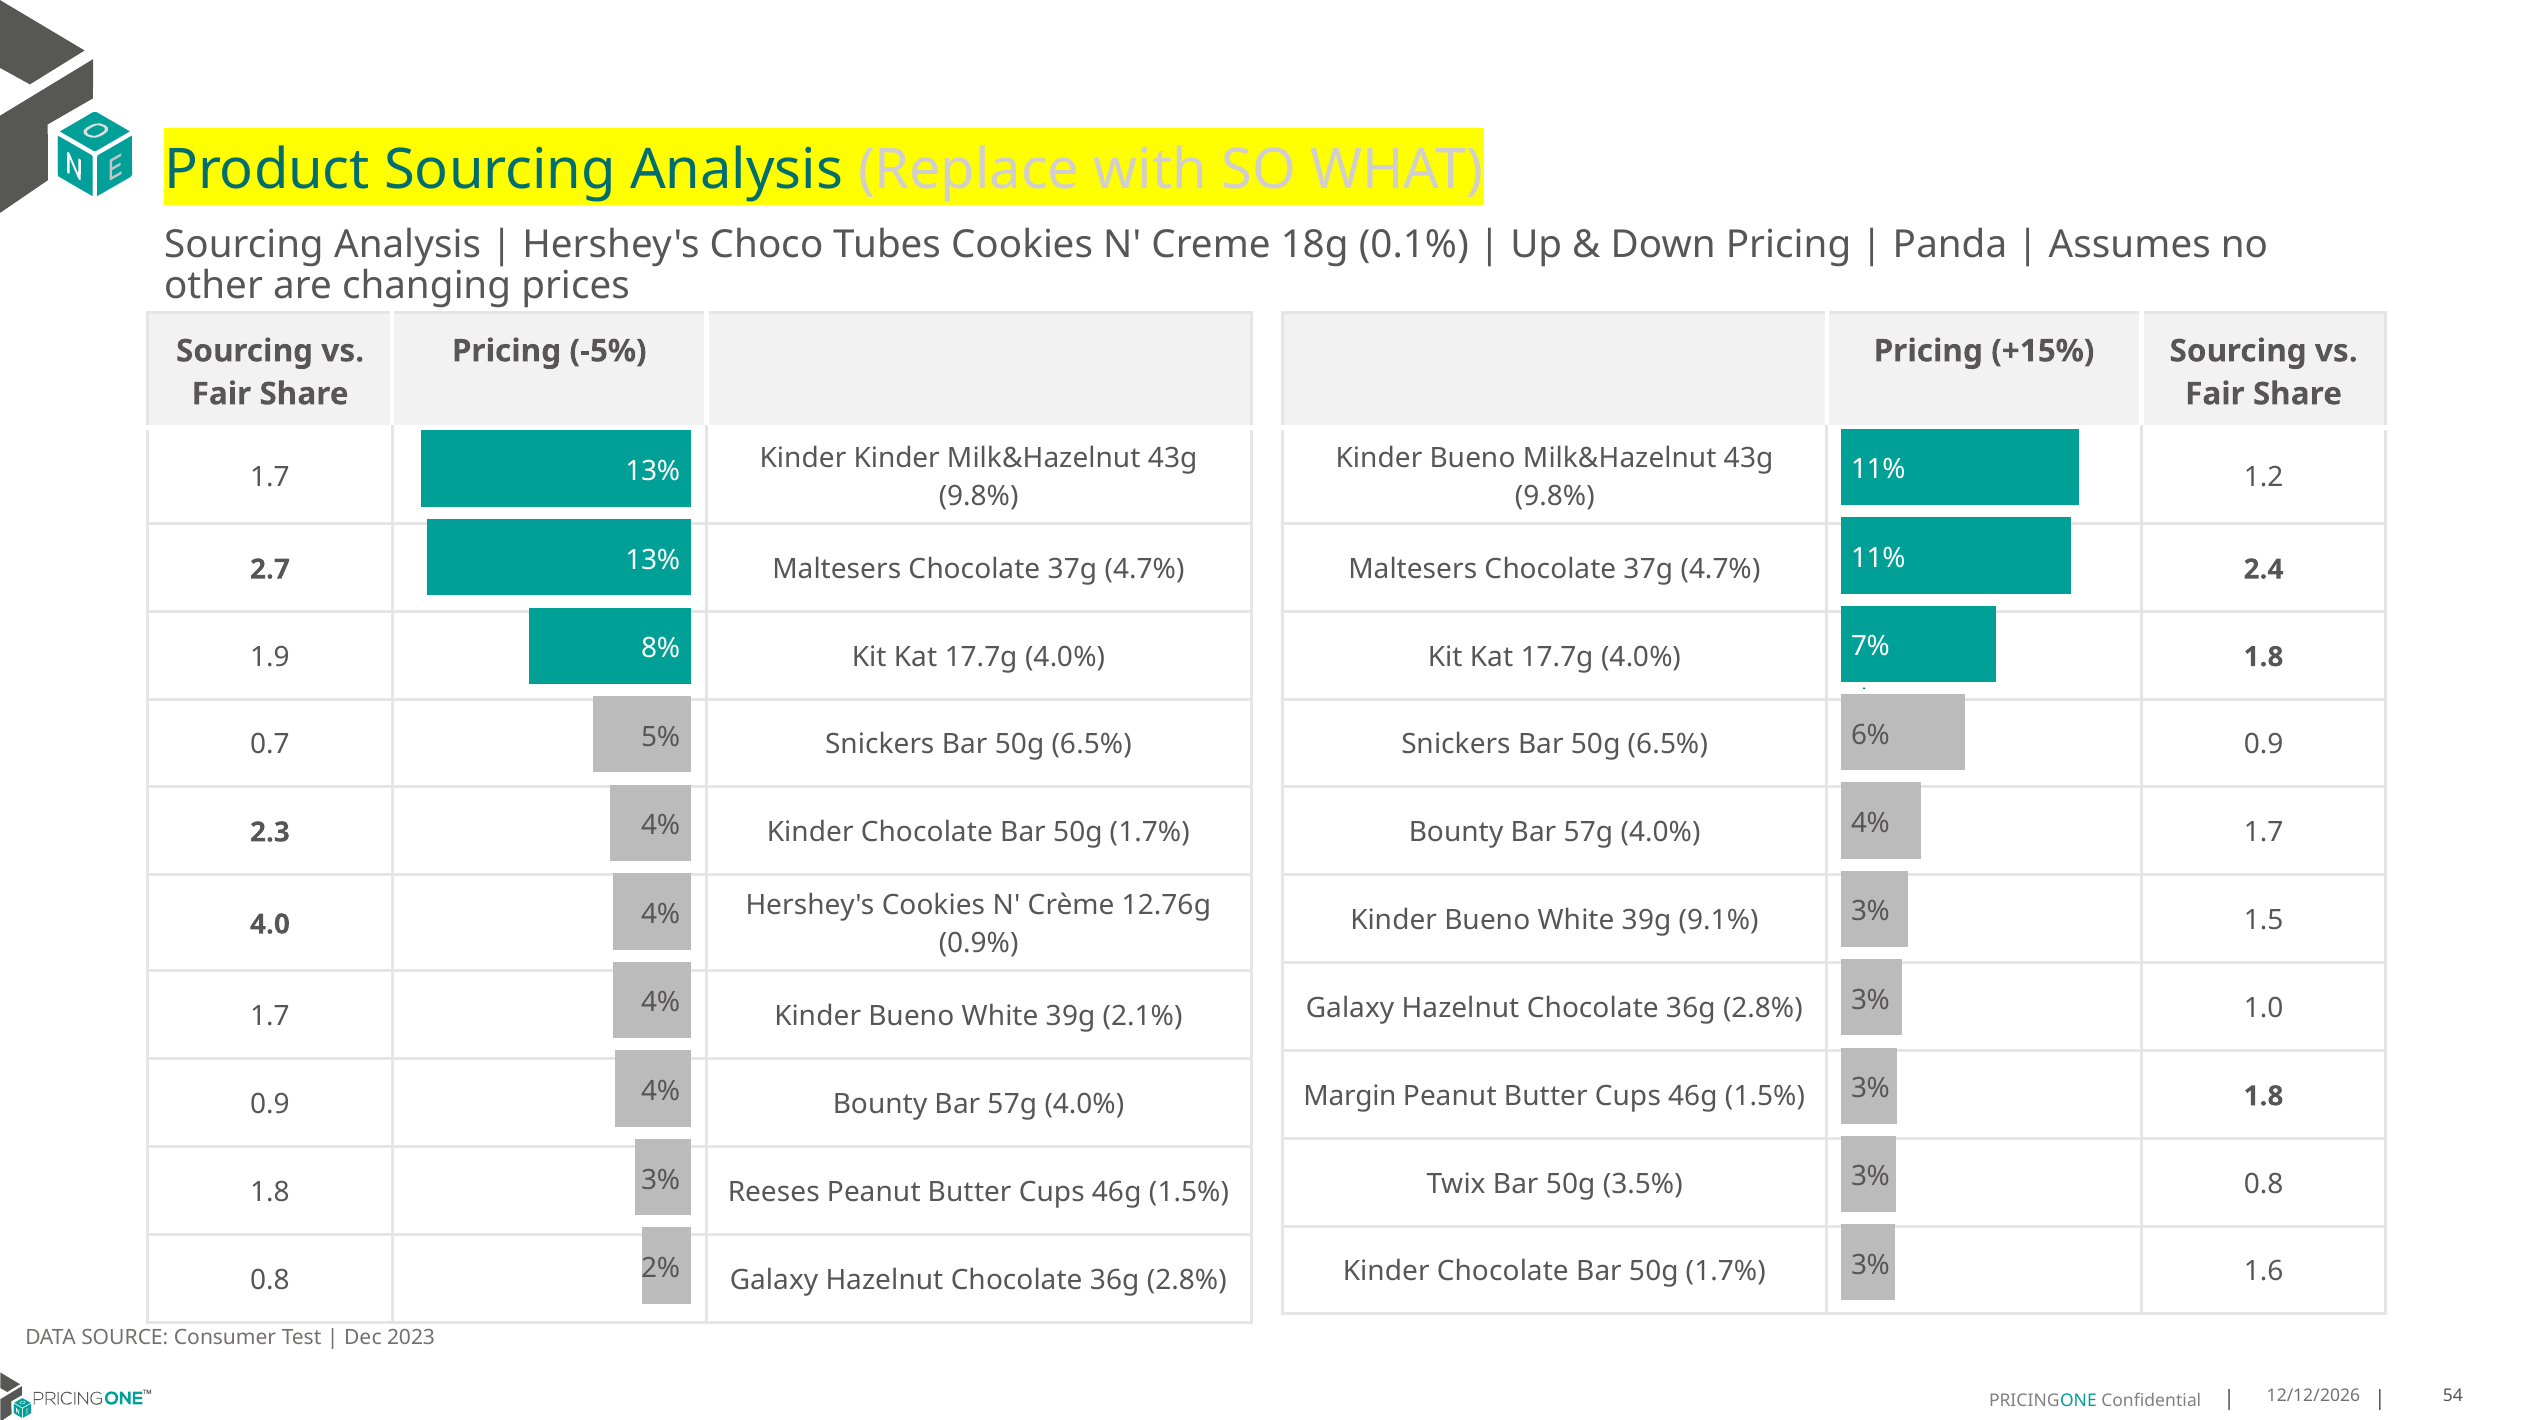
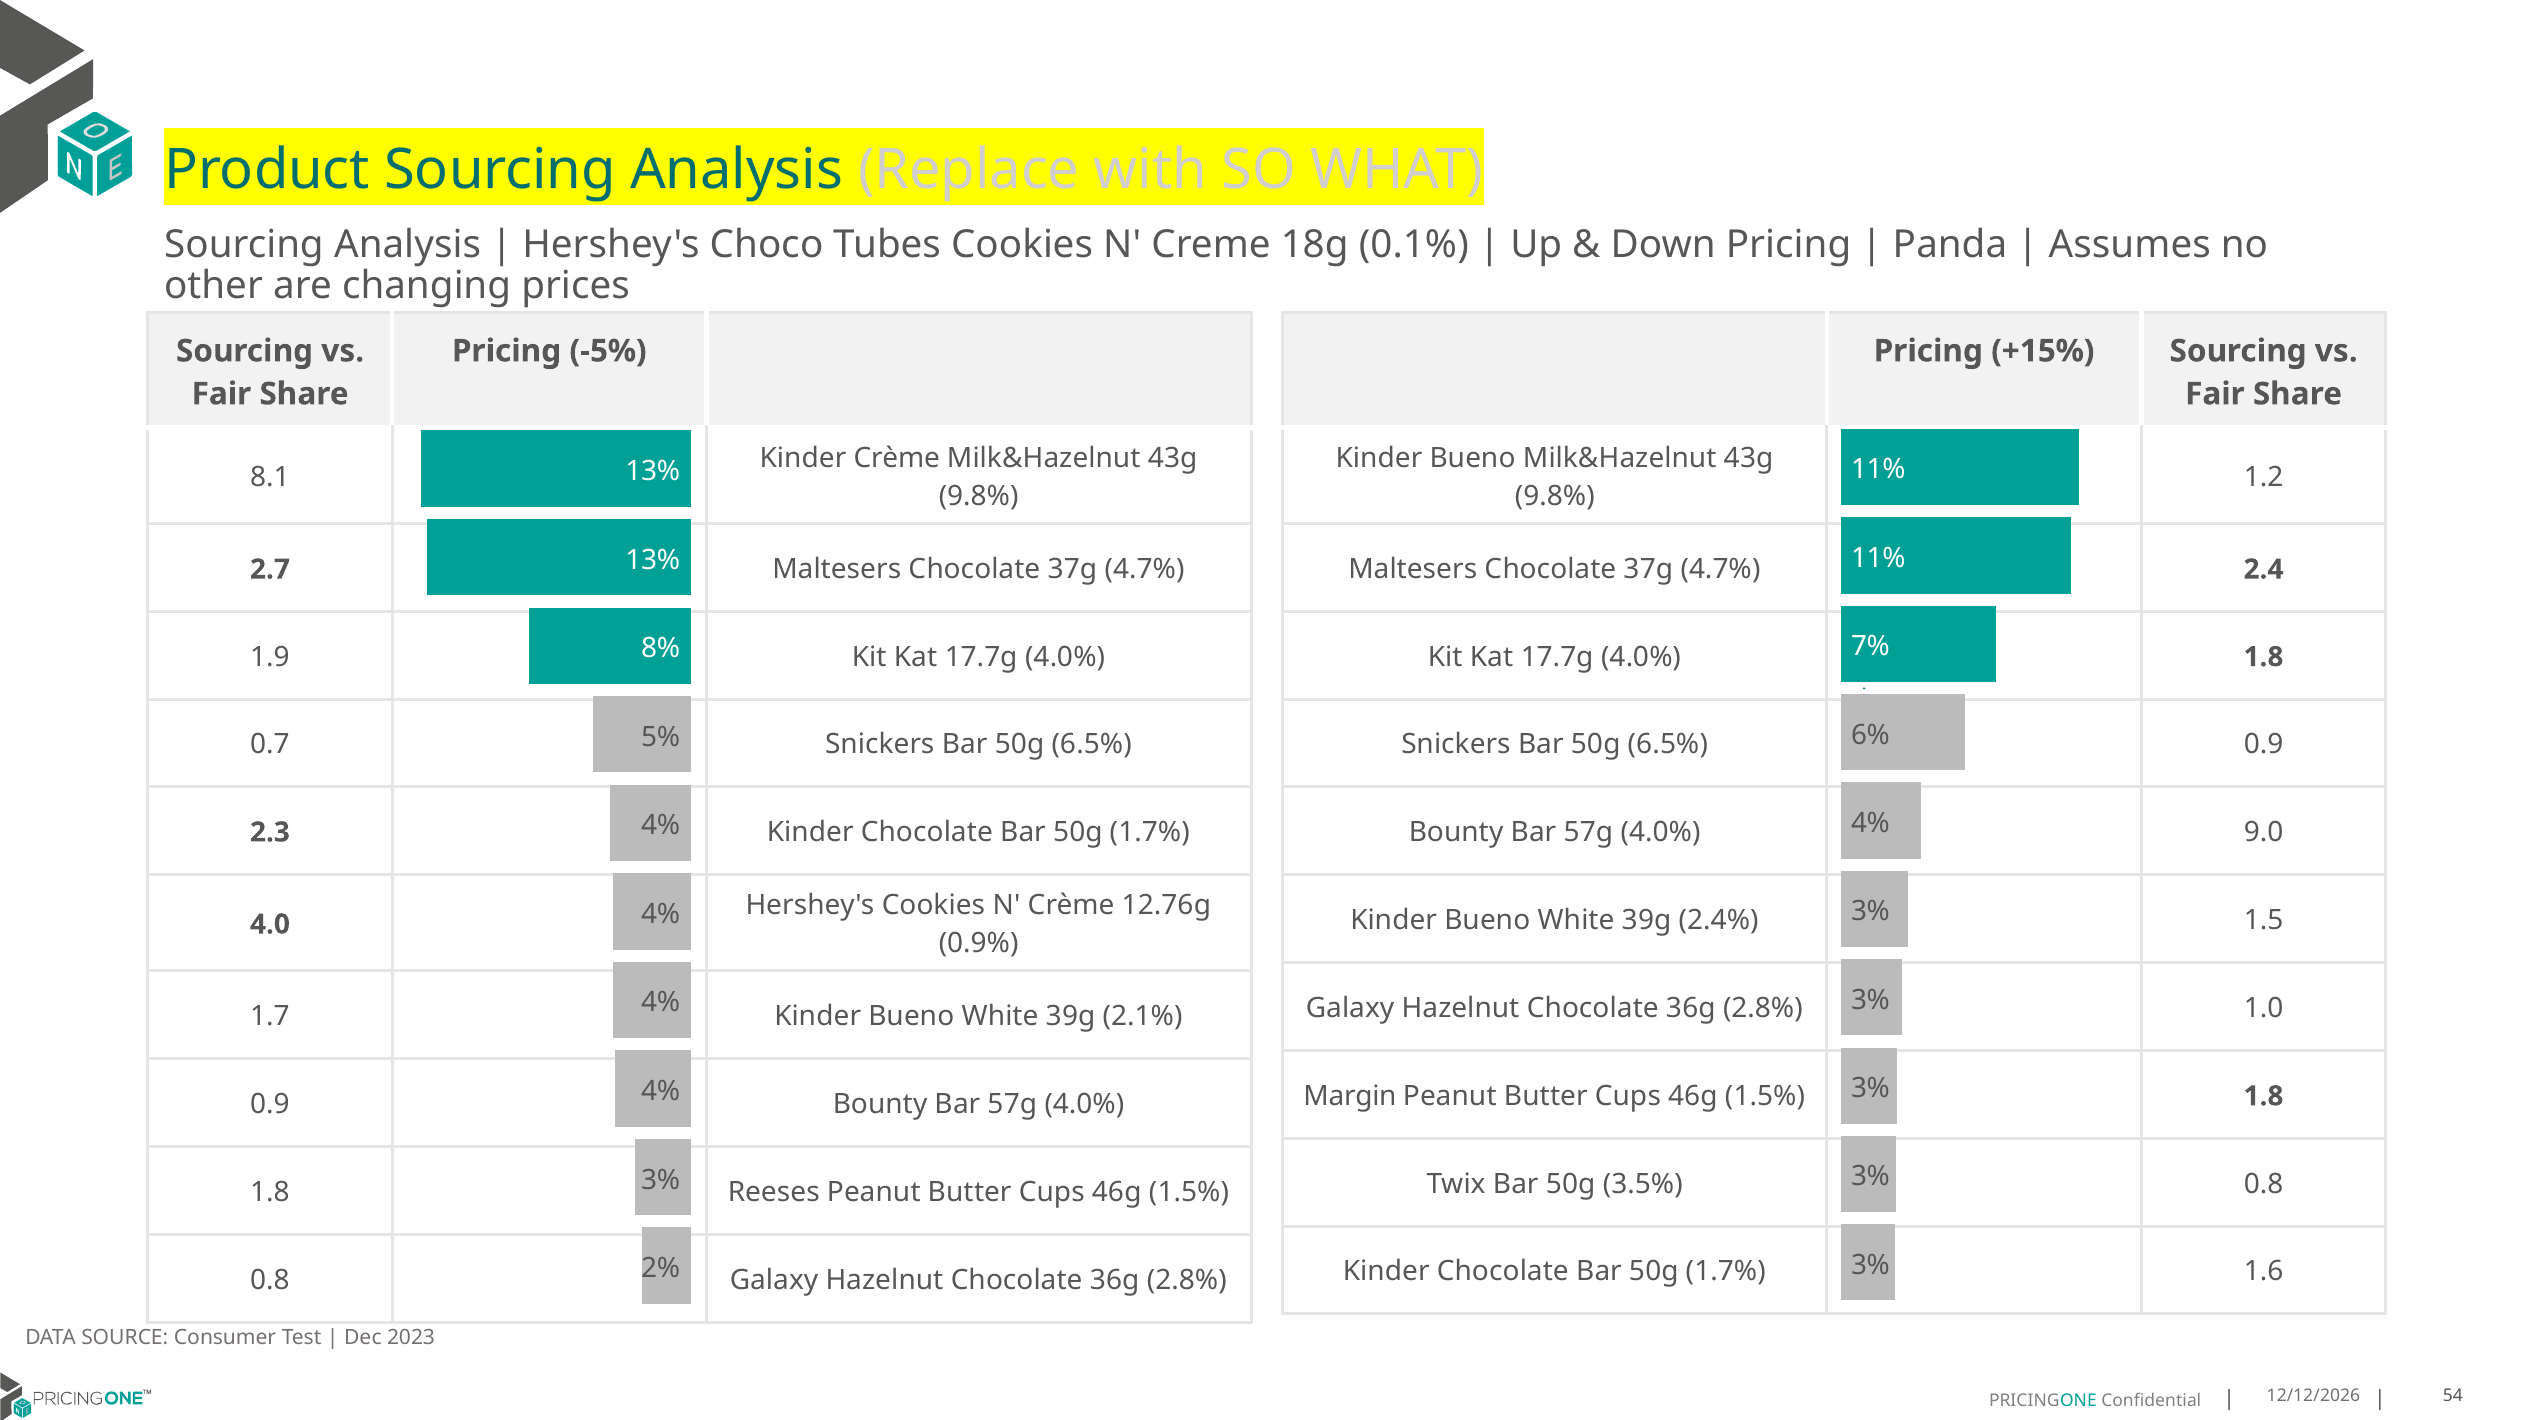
Kinder Kinder: Kinder -> Crème
1.7 at (270, 477): 1.7 -> 8.1
4.0% 1.7: 1.7 -> 9.0
9.1%: 9.1% -> 2.4%
